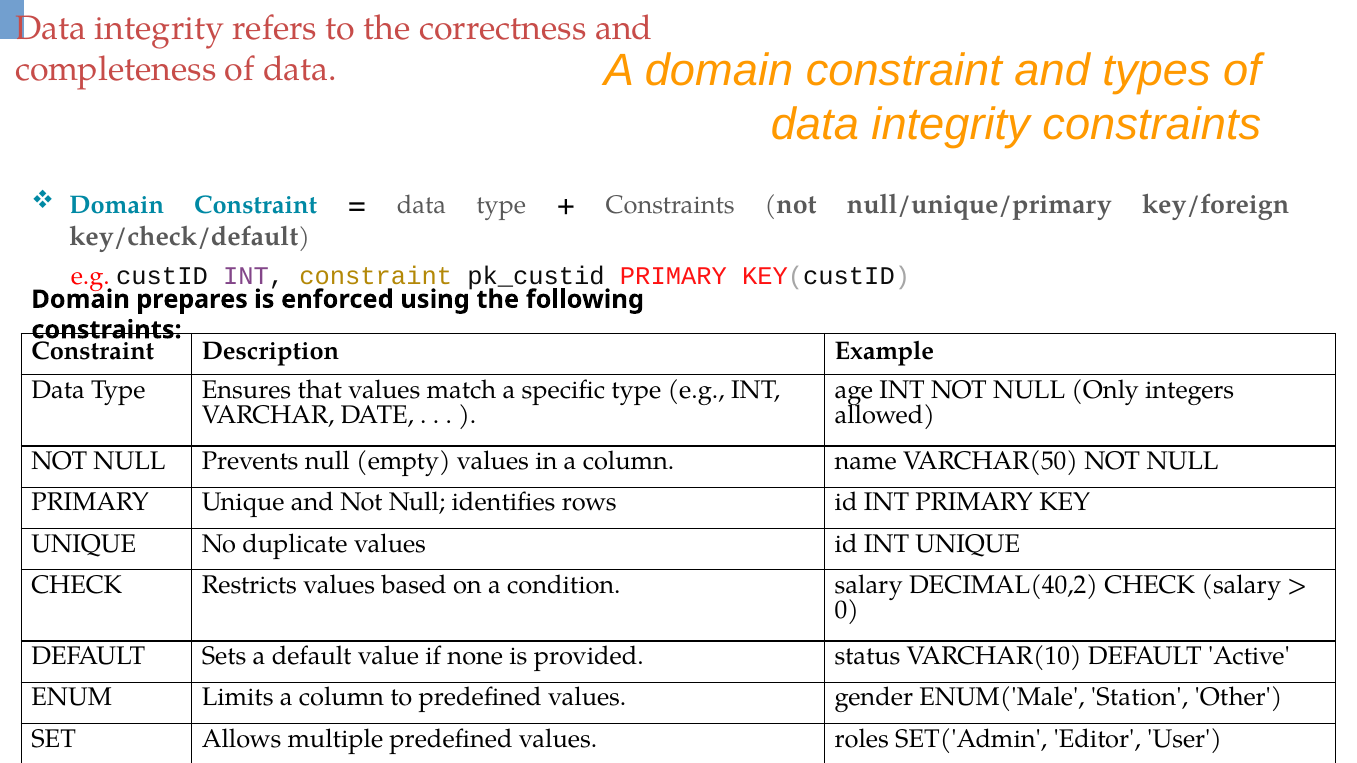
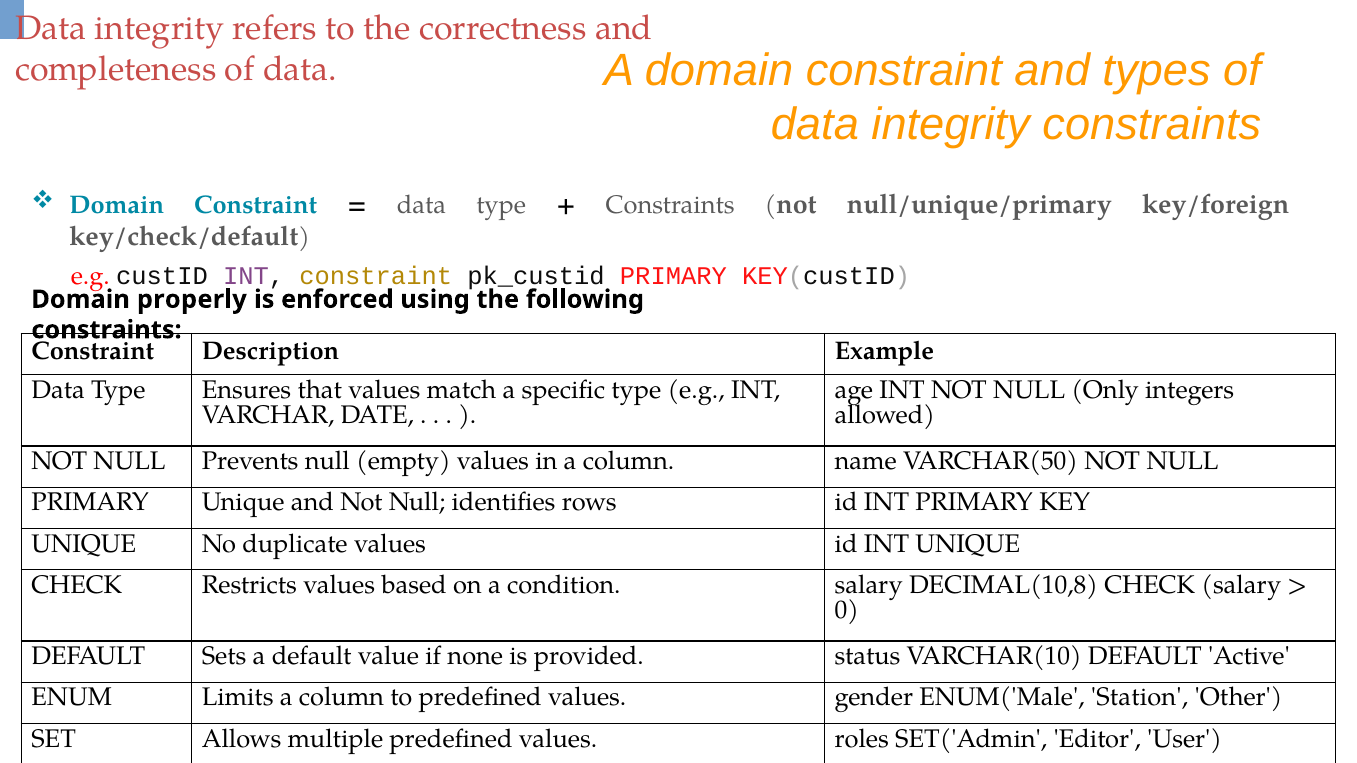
prepares: prepares -> properly
DECIMAL(40,2: DECIMAL(40,2 -> DECIMAL(10,8
